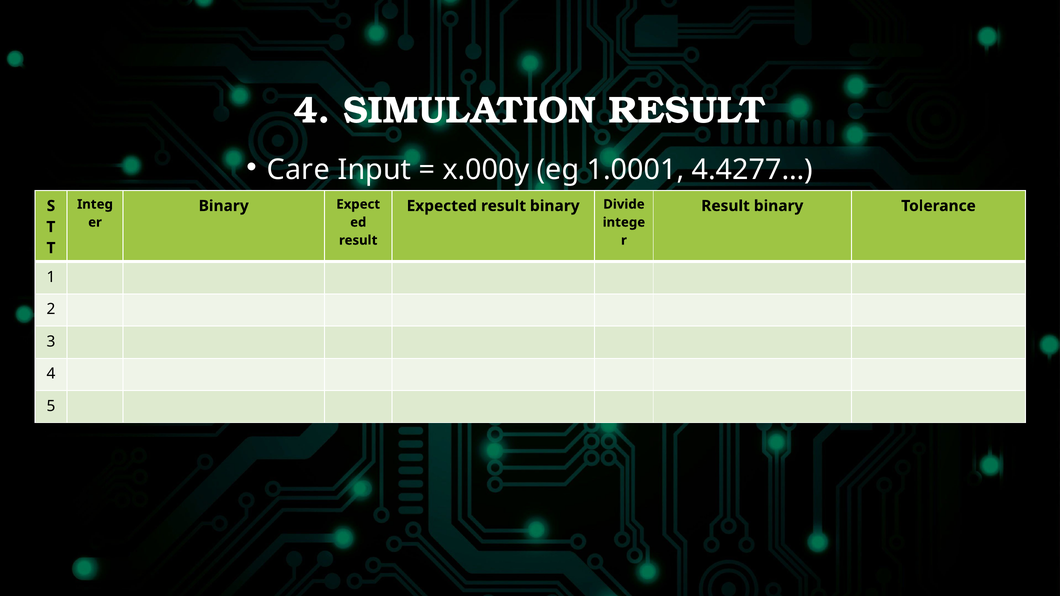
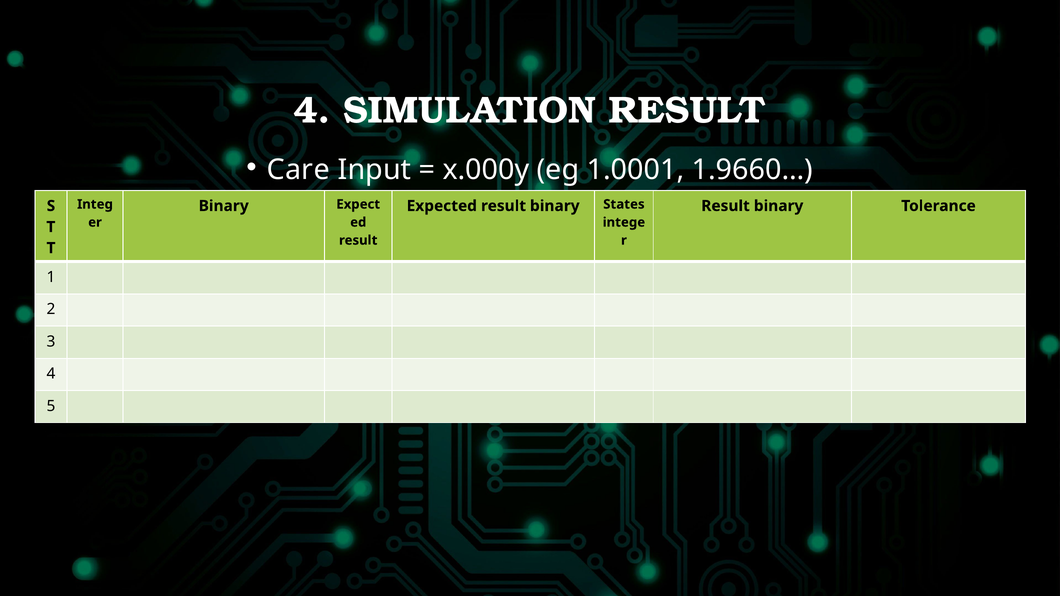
4.4277…: 4.4277… -> 1.9660…
Divide: Divide -> States
